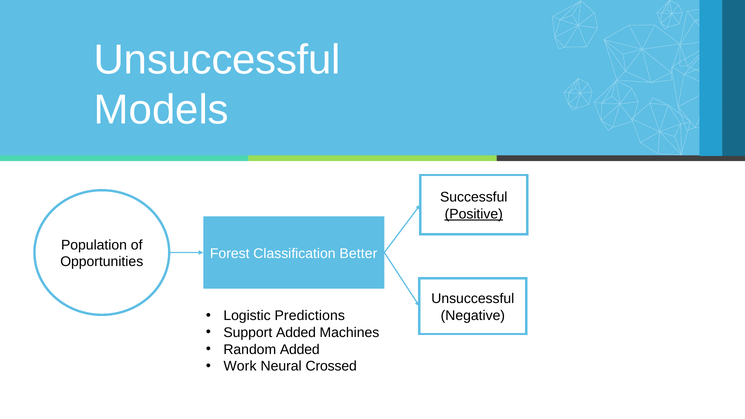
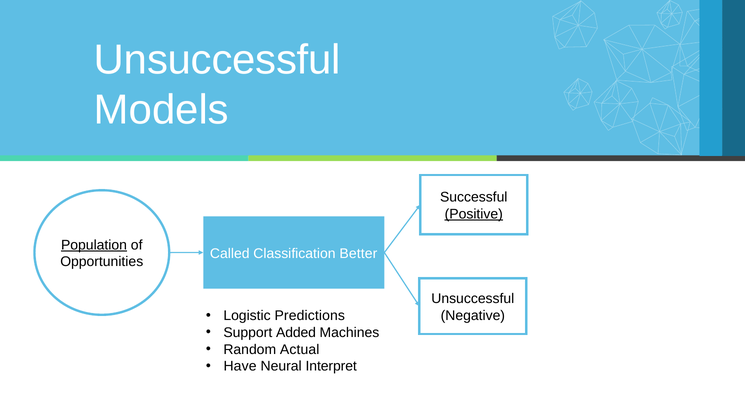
Population underline: none -> present
Forest: Forest -> Called
Random Added: Added -> Actual
Work: Work -> Have
Crossed: Crossed -> Interpret
